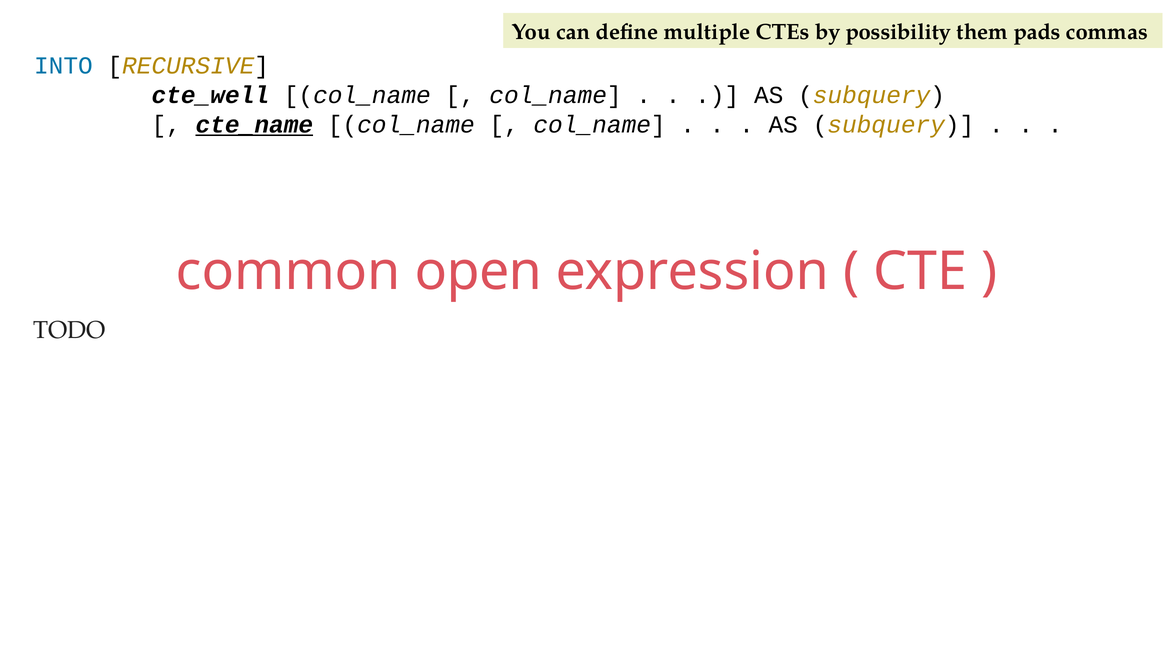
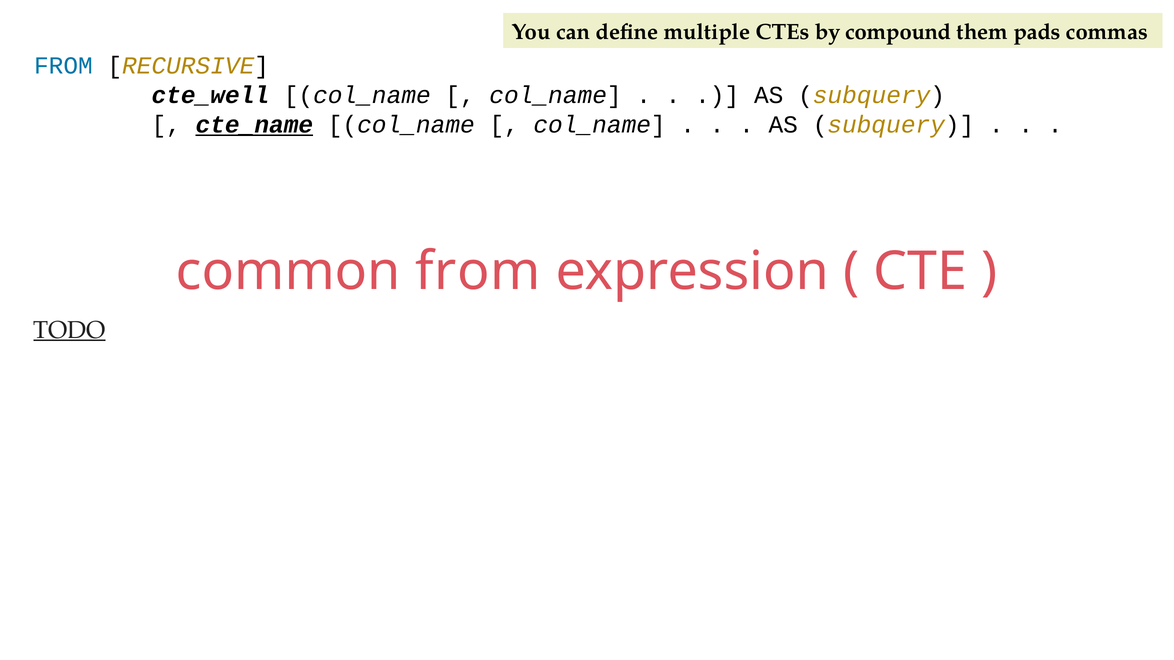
possibility: possibility -> compound
INTO at (63, 66): INTO -> FROM
common open: open -> from
TODO underline: none -> present
